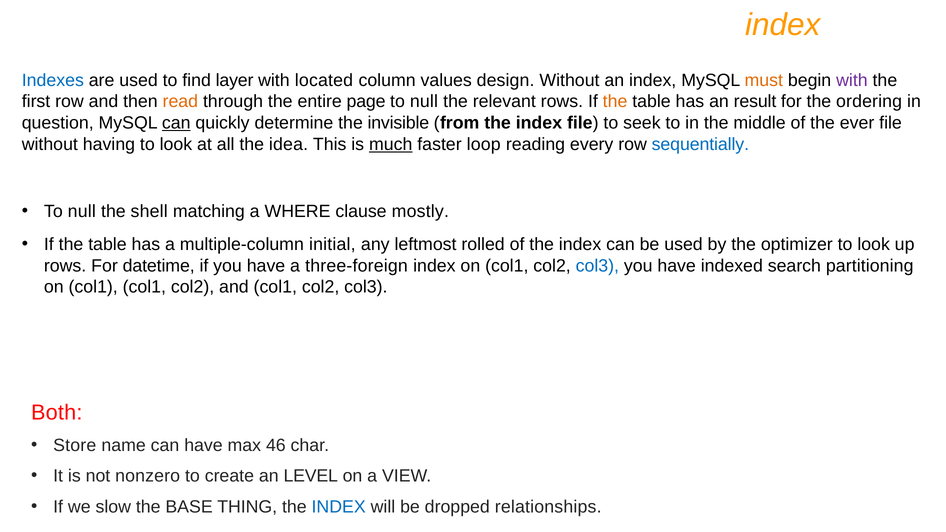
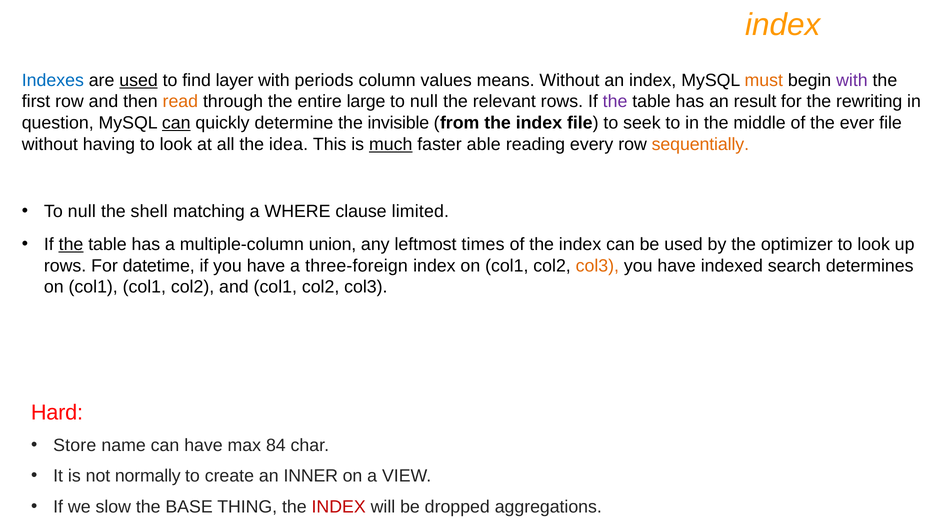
used at (139, 80) underline: none -> present
located: located -> periods
design: design -> means
page: page -> large
the at (615, 102) colour: orange -> purple
ordering: ordering -> rewriting
loop: loop -> able
sequentially colour: blue -> orange
mostly: mostly -> limited
the at (71, 245) underline: none -> present
initial: initial -> union
rolled: rolled -> times
col3 at (597, 266) colour: blue -> orange
partitioning: partitioning -> determines
Both: Both -> Hard
46: 46 -> 84
nonzero: nonzero -> normally
LEVEL: LEVEL -> INNER
INDEX at (339, 507) colour: blue -> red
relationships: relationships -> aggregations
